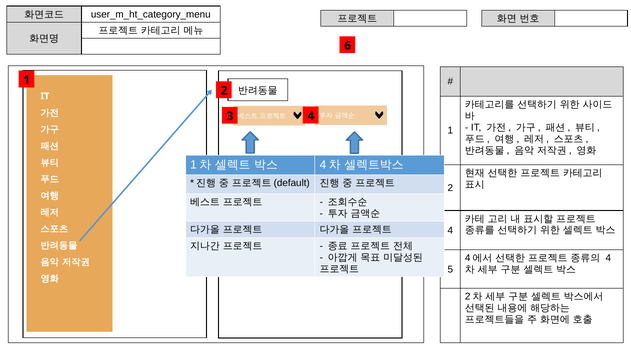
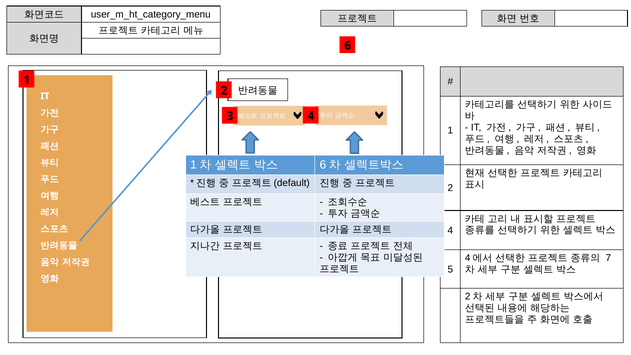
4 at (323, 165): 4 -> 6
4 at (608, 258): 4 -> 7
